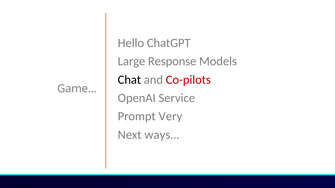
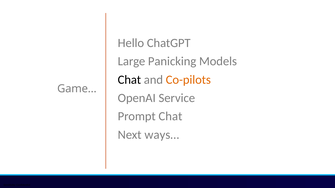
Response: Response -> Panicking
Co-pilots colour: red -> orange
Prompt Very: Very -> Chat
